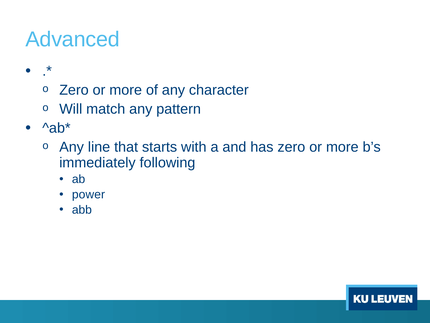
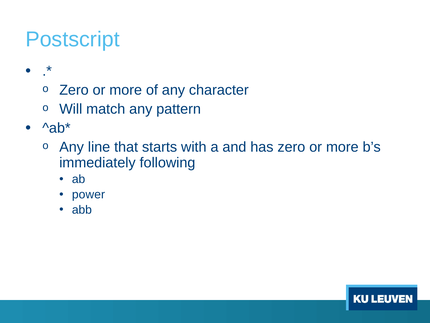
Advanced: Advanced -> Postscript
